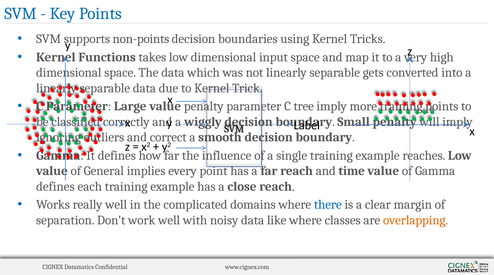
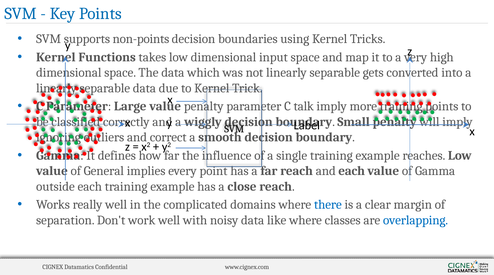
tree: tree -> talk
and time: time -> each
defines at (55, 186): defines -> outside
overlapping colour: orange -> blue
